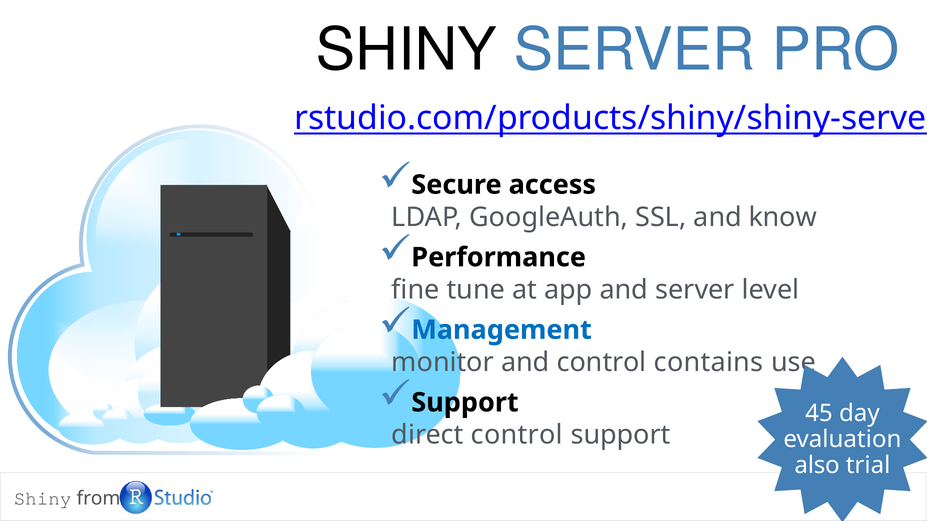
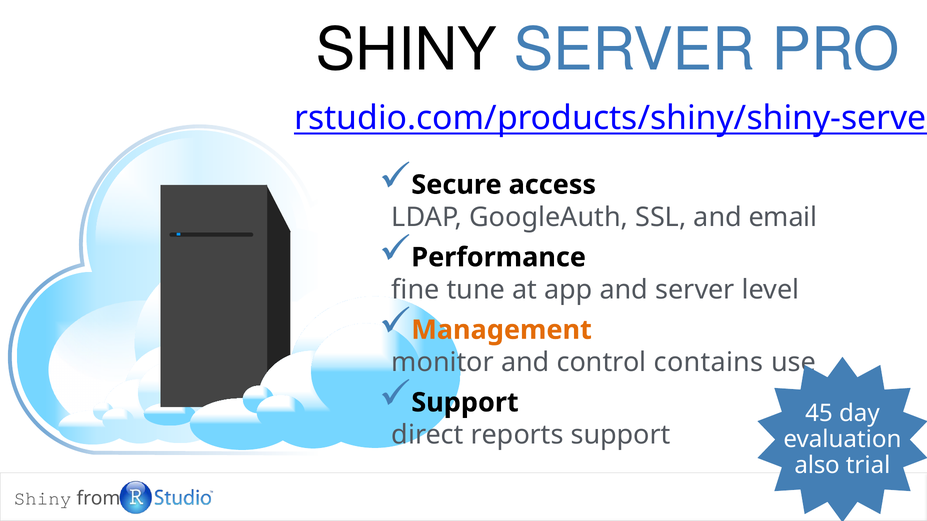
know: know -> email
Management colour: blue -> orange
direct control: control -> reports
